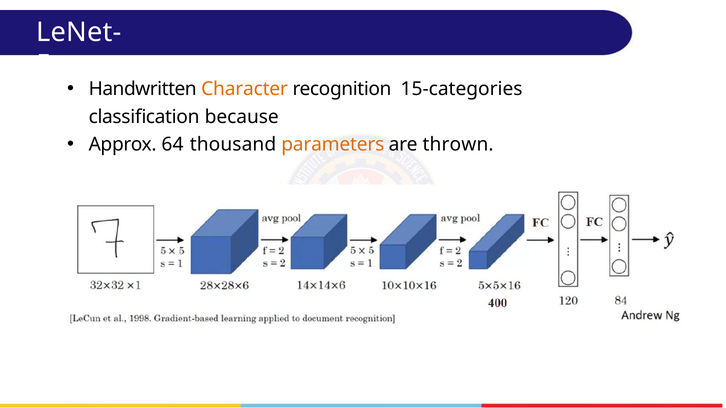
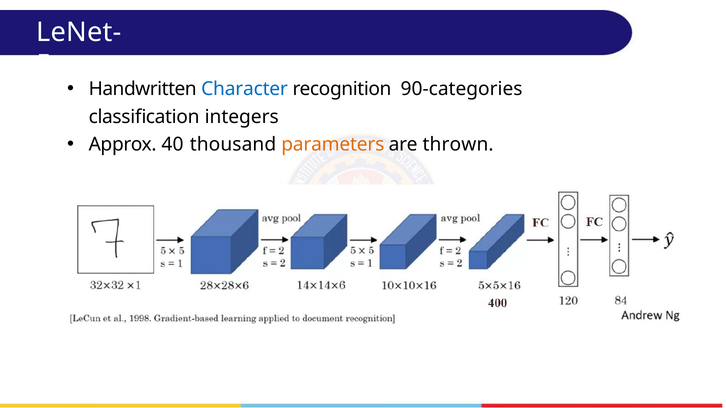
Character colour: orange -> blue
15-categories: 15-categories -> 90-categories
because: because -> integers
64: 64 -> 40
